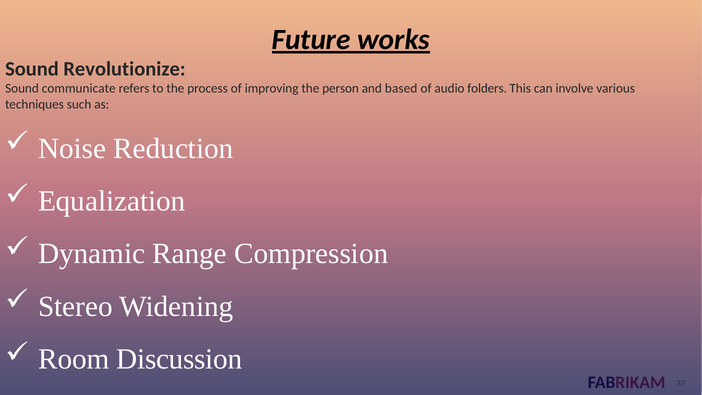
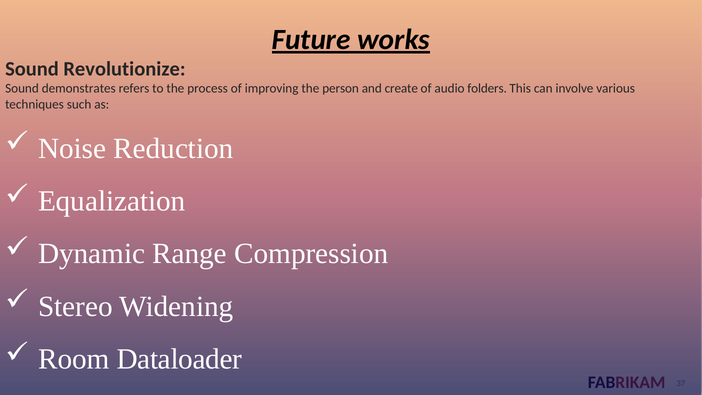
communicate: communicate -> demonstrates
based: based -> create
Discussion: Discussion -> Dataloader
